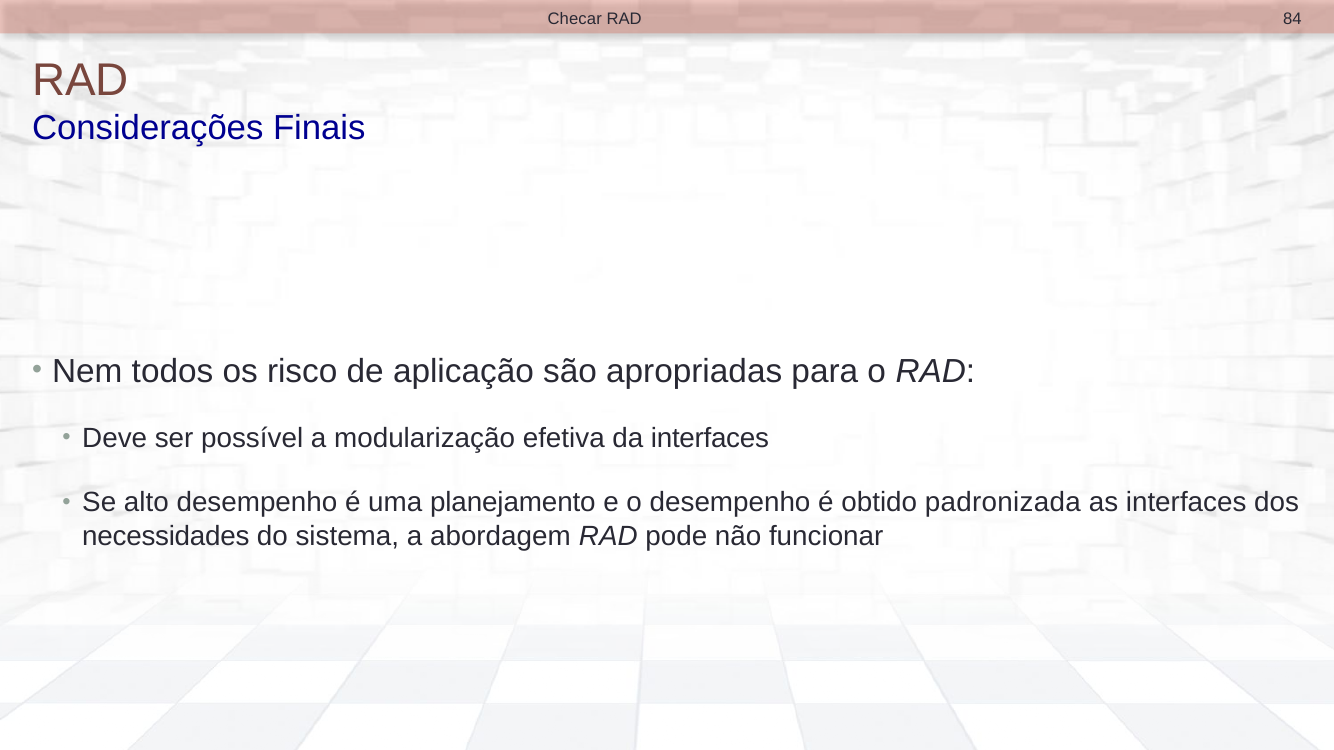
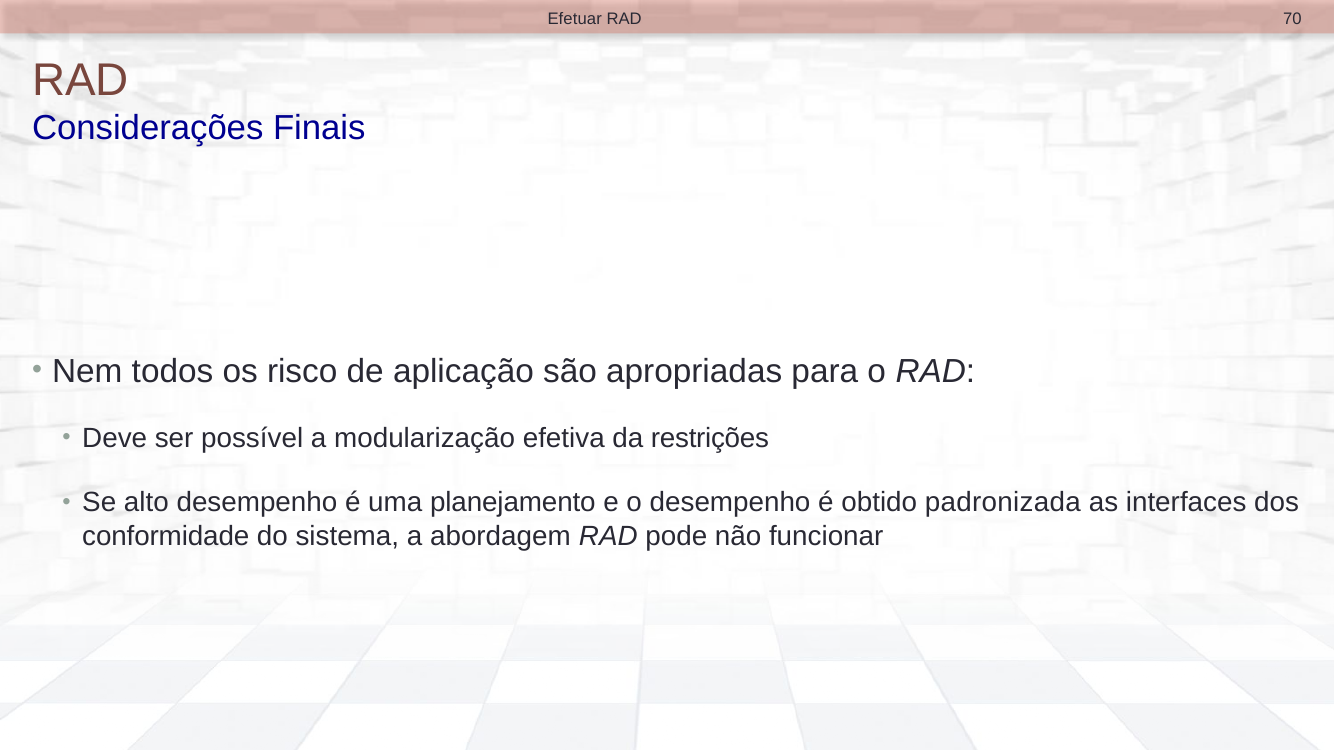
Checar: Checar -> Efetuar
84: 84 -> 70
da interfaces: interfaces -> restrições
necessidades: necessidades -> conformidade
